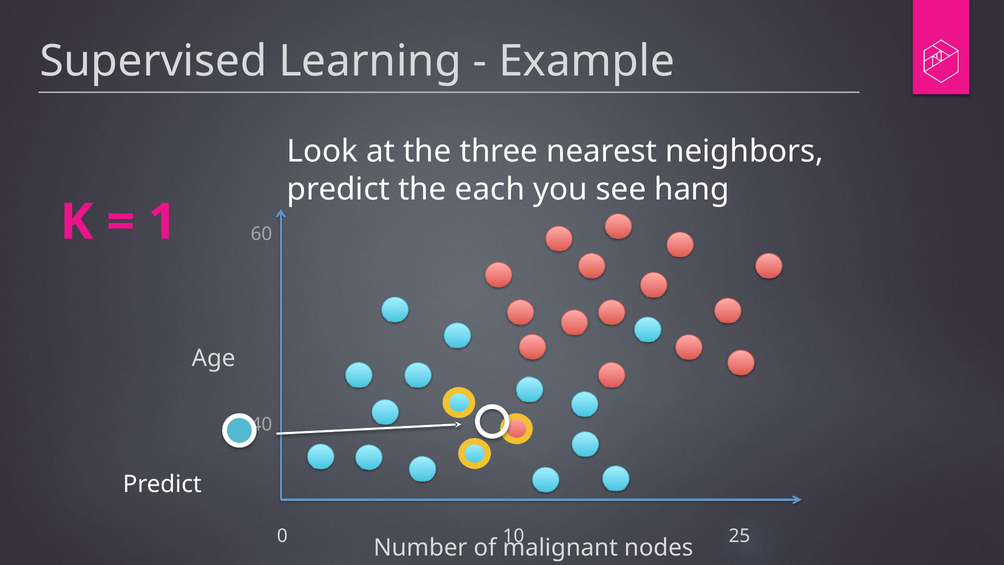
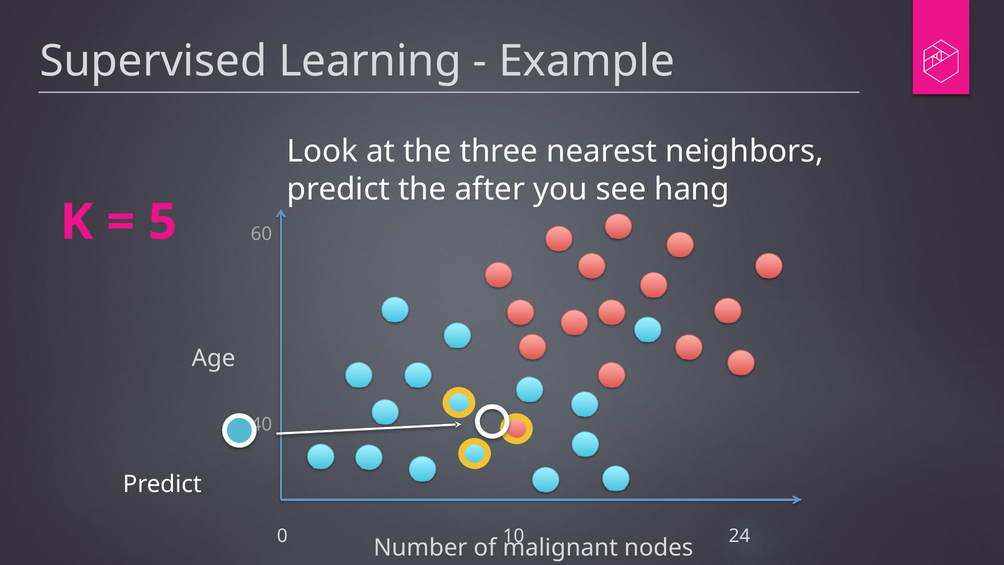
each: each -> after
1: 1 -> 5
25: 25 -> 24
